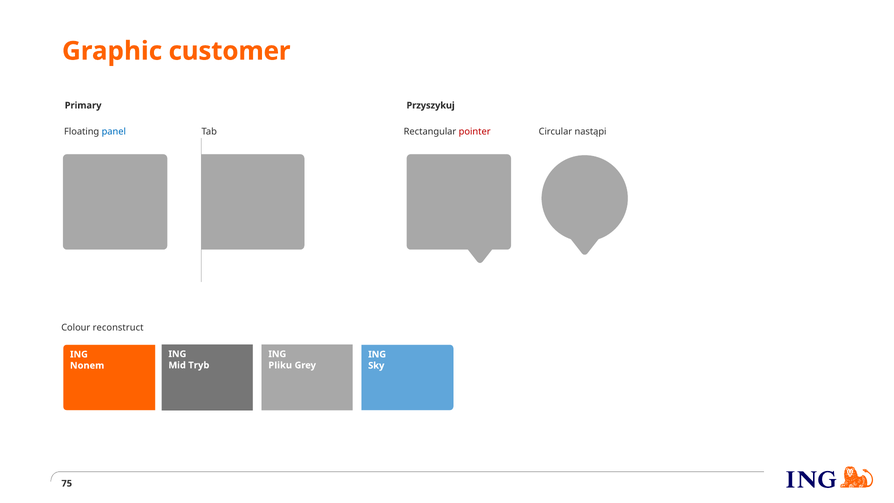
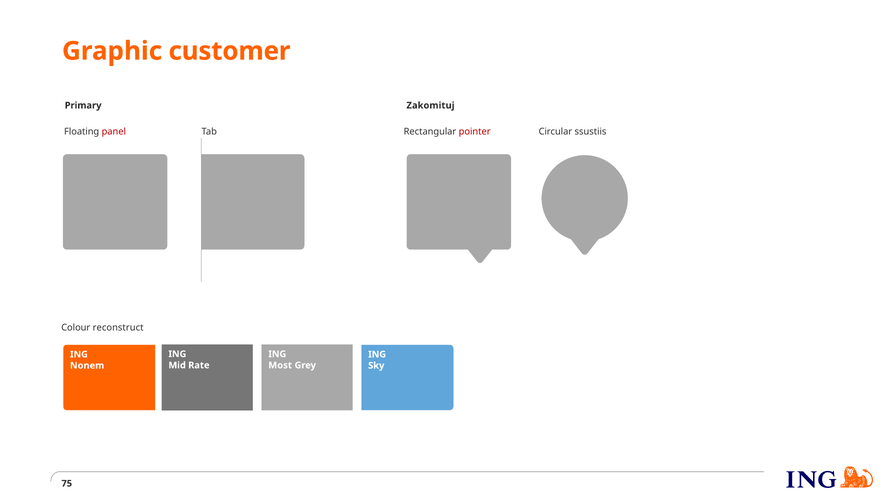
Przyszykuj: Przyszykuj -> Zakomituj
panel colour: blue -> red
nastąpi: nastąpi -> ssustiis
Tryb: Tryb -> Rate
Pliku: Pliku -> Most
